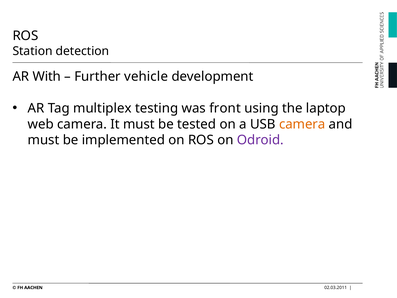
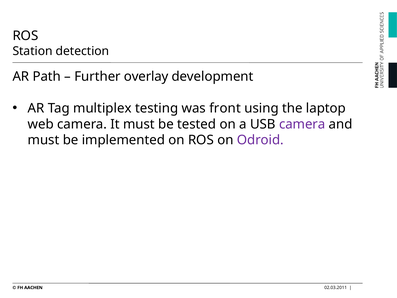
With: With -> Path
vehicle: vehicle -> overlay
camera at (302, 124) colour: orange -> purple
